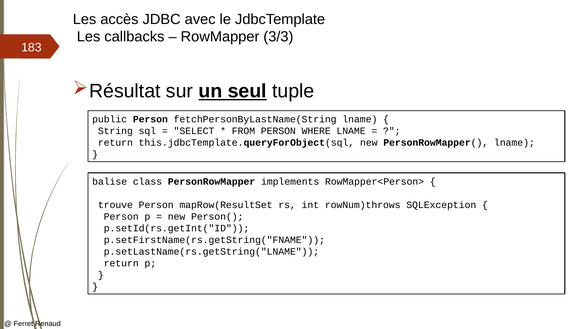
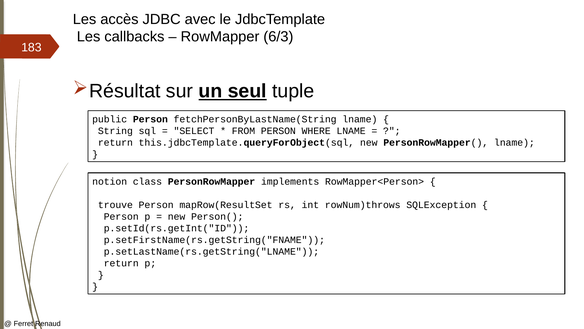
3/3: 3/3 -> 6/3
balise: balise -> notion
